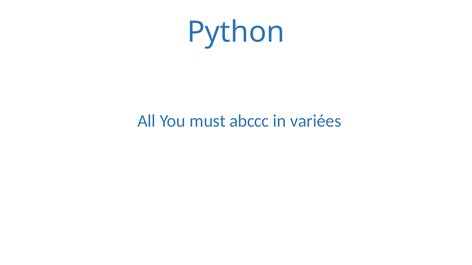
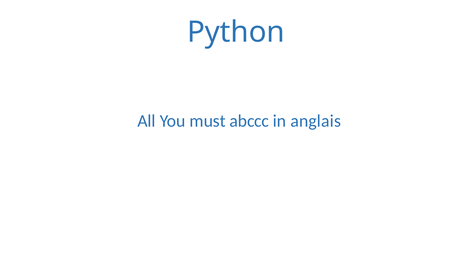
variées: variées -> anglais
